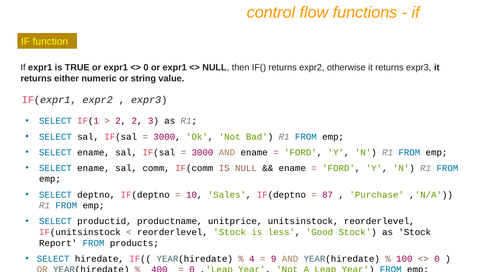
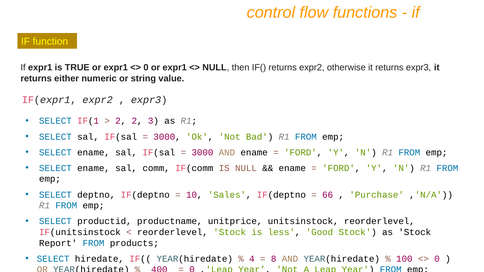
87: 87 -> 66
9: 9 -> 8
